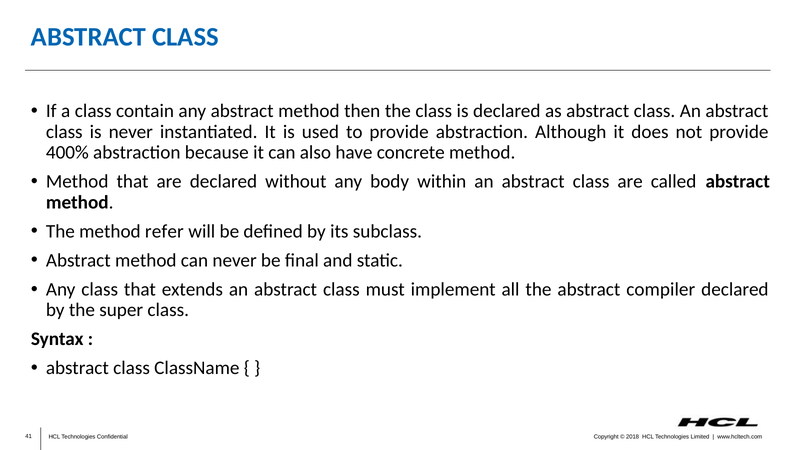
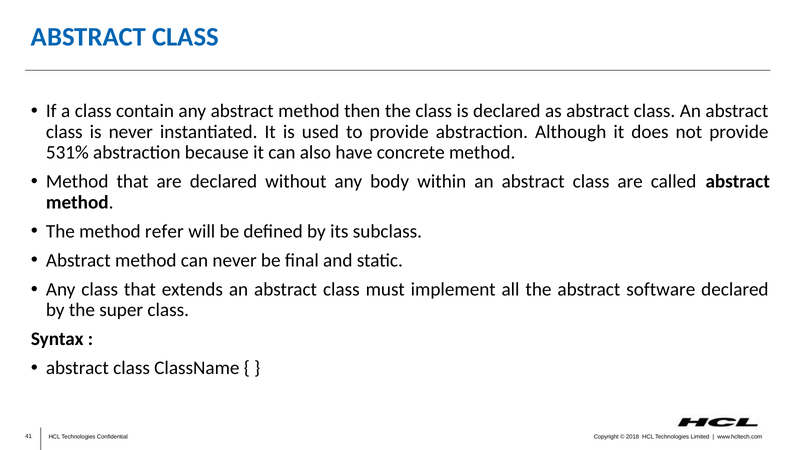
400%: 400% -> 531%
compiler: compiler -> software
